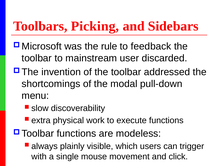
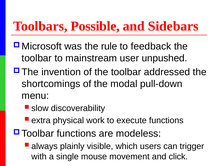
Picking: Picking -> Possible
discarded: discarded -> unpushed
